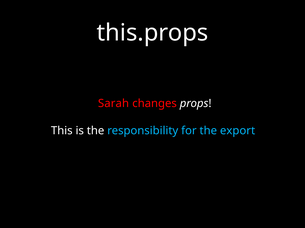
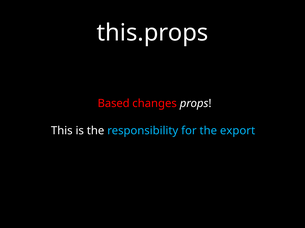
Sarah: Sarah -> Based
